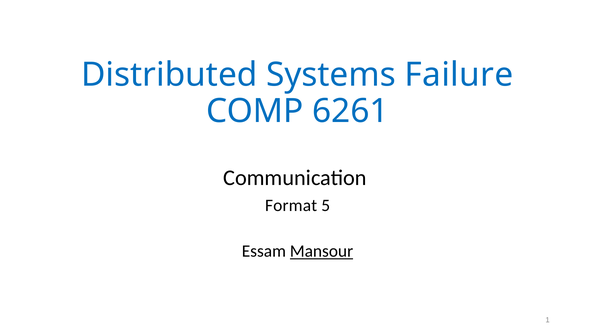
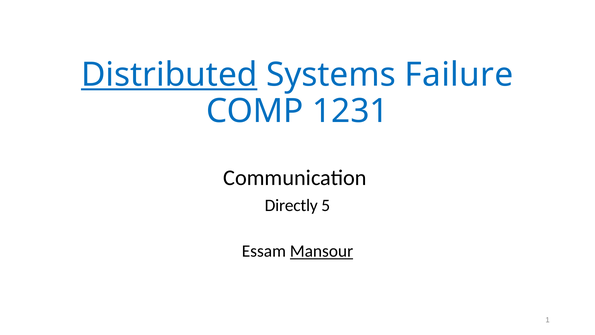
Distributed underline: none -> present
6261: 6261 -> 1231
Format: Format -> Directly
